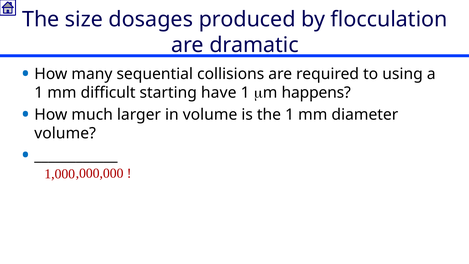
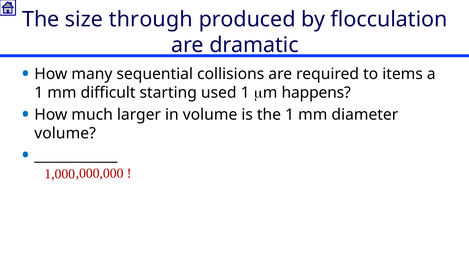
dosages: dosages -> through
using: using -> items
have: have -> used
